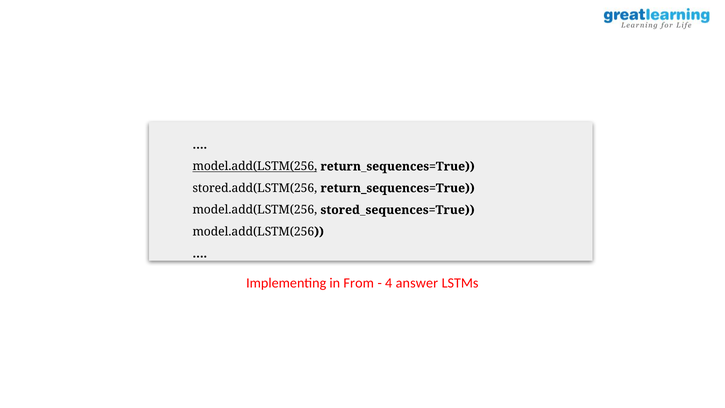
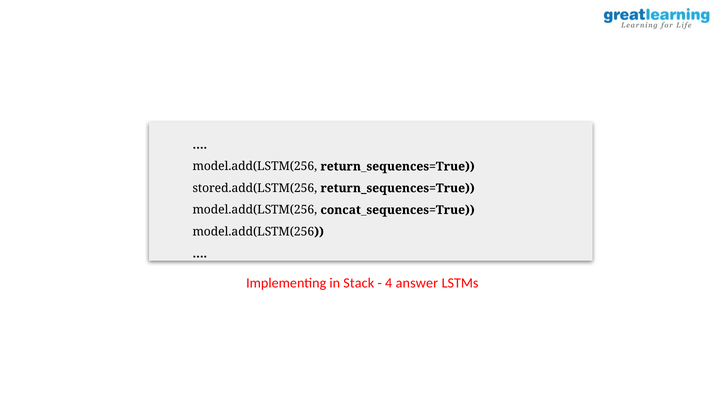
model.add(LSTM(256 at (255, 166) underline: present -> none
stored_sequences=True: stored_sequences=True -> concat_sequences=True
From: From -> Stack
